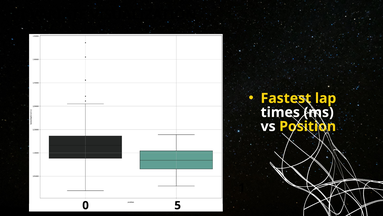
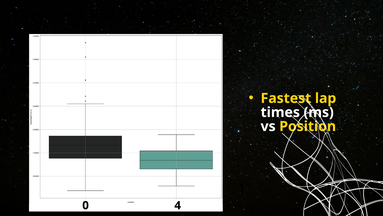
5: 5 -> 4
